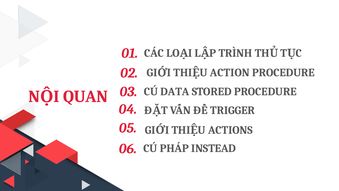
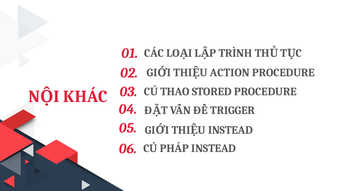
DATA: DATA -> THAO
QUAN: QUAN -> KHÁC
ACTIONS at (230, 130): ACTIONS -> INSTEAD
